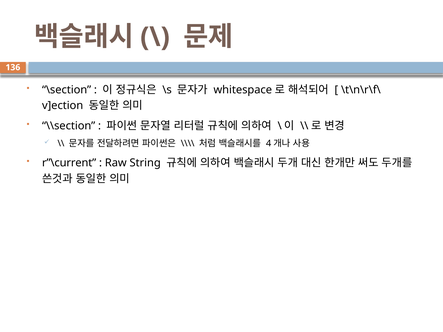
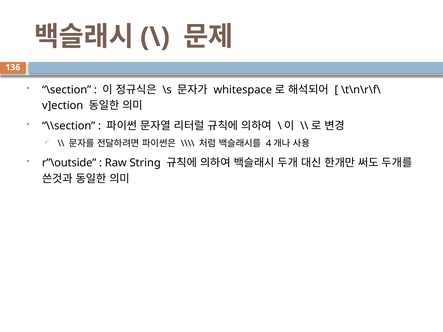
r”\current: r”\current -> r”\outside
